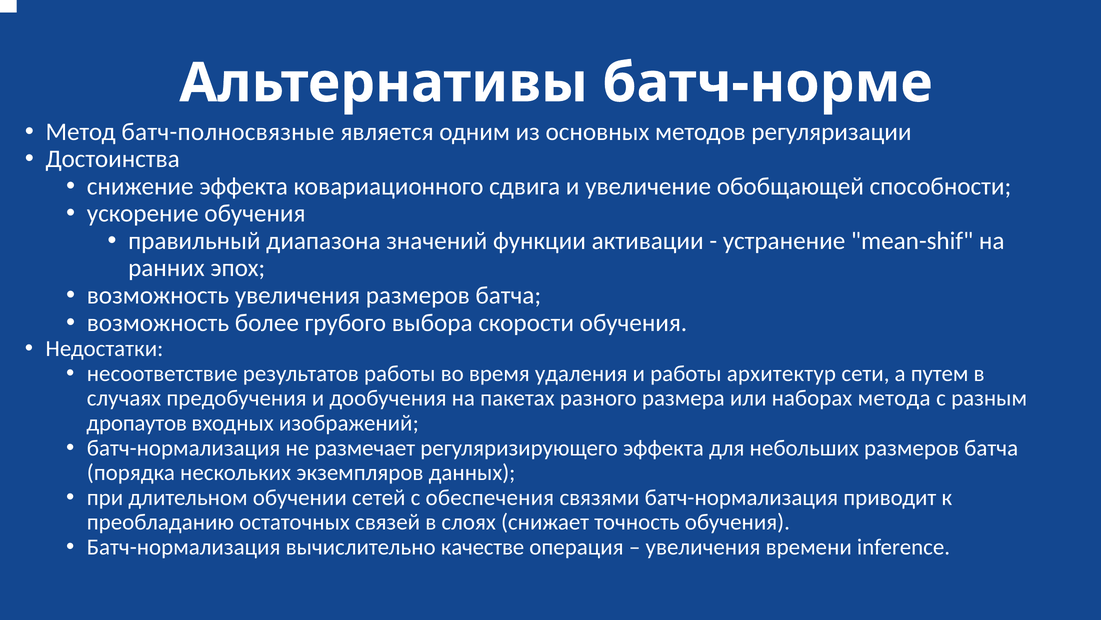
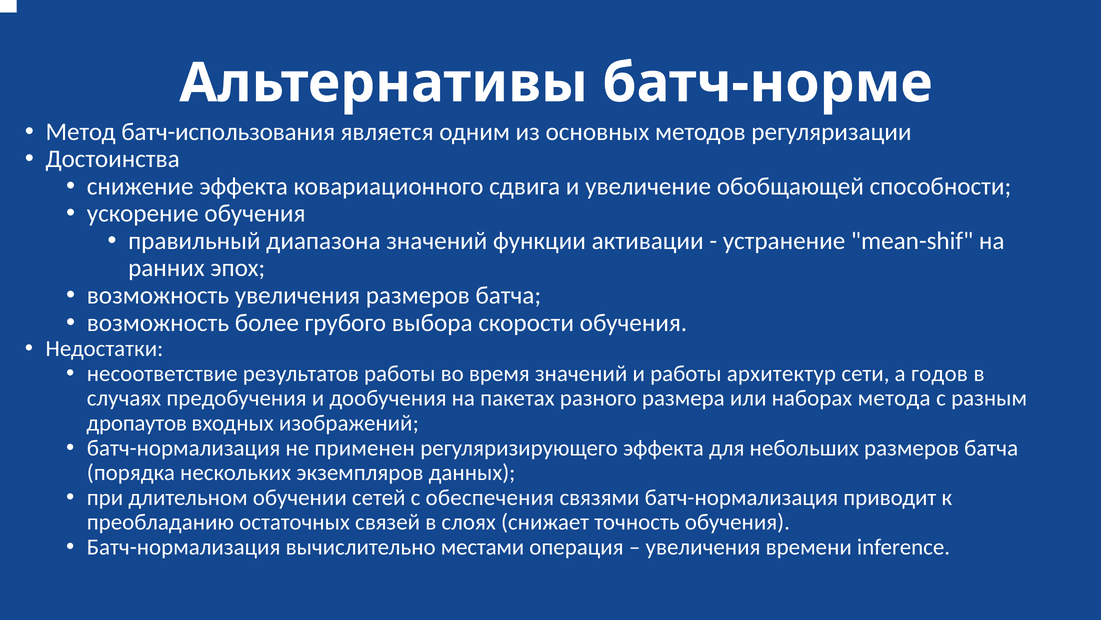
батч-полносвязные: батч-полносвязные -> батч-использования
время удаления: удаления -> значений
путем: путем -> годов
размечает: размечает -> применен
качестве: качестве -> местами
